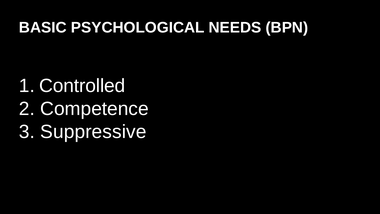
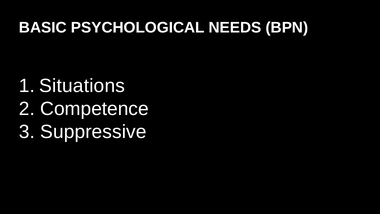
Controlled: Controlled -> Situations
